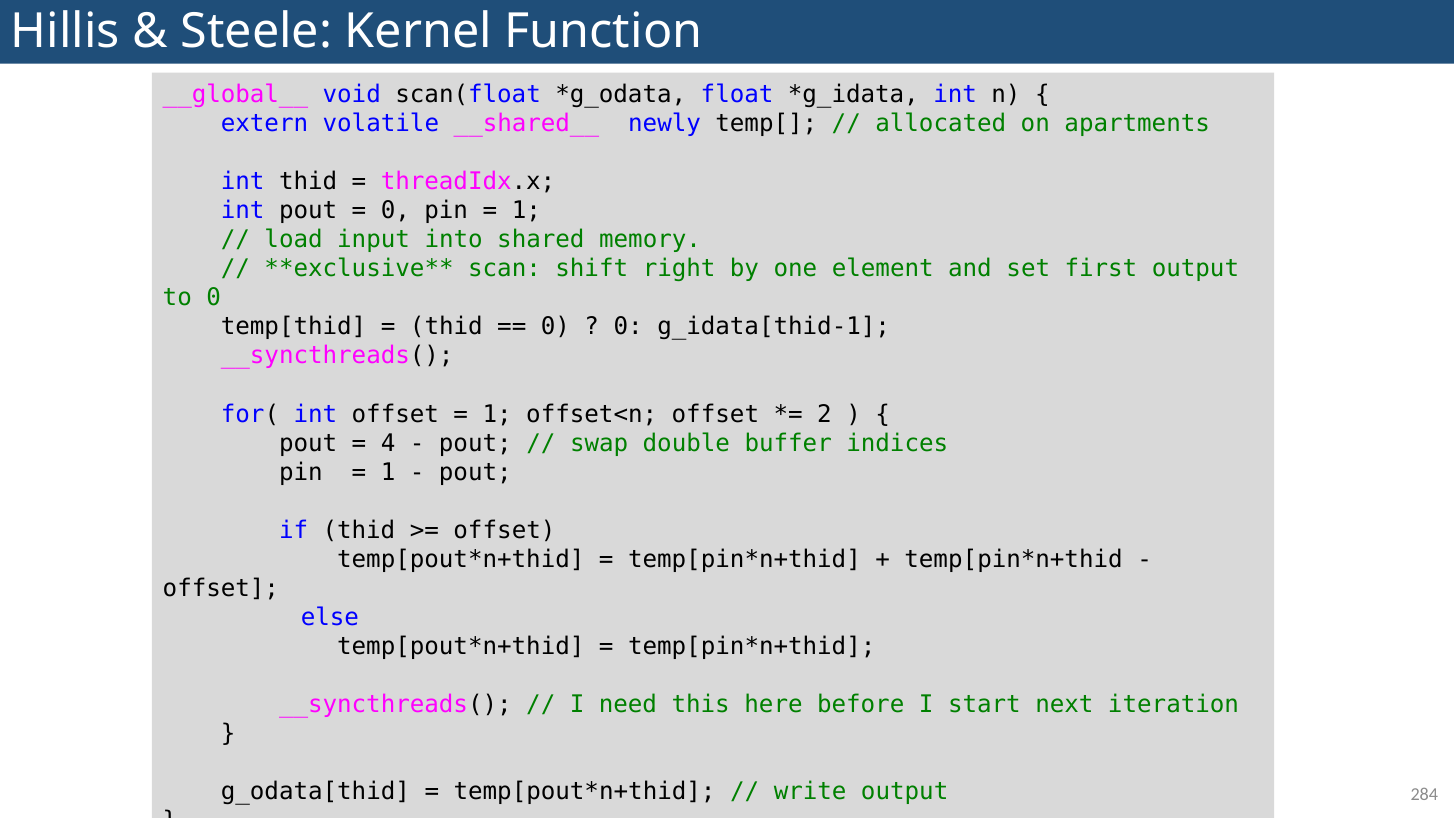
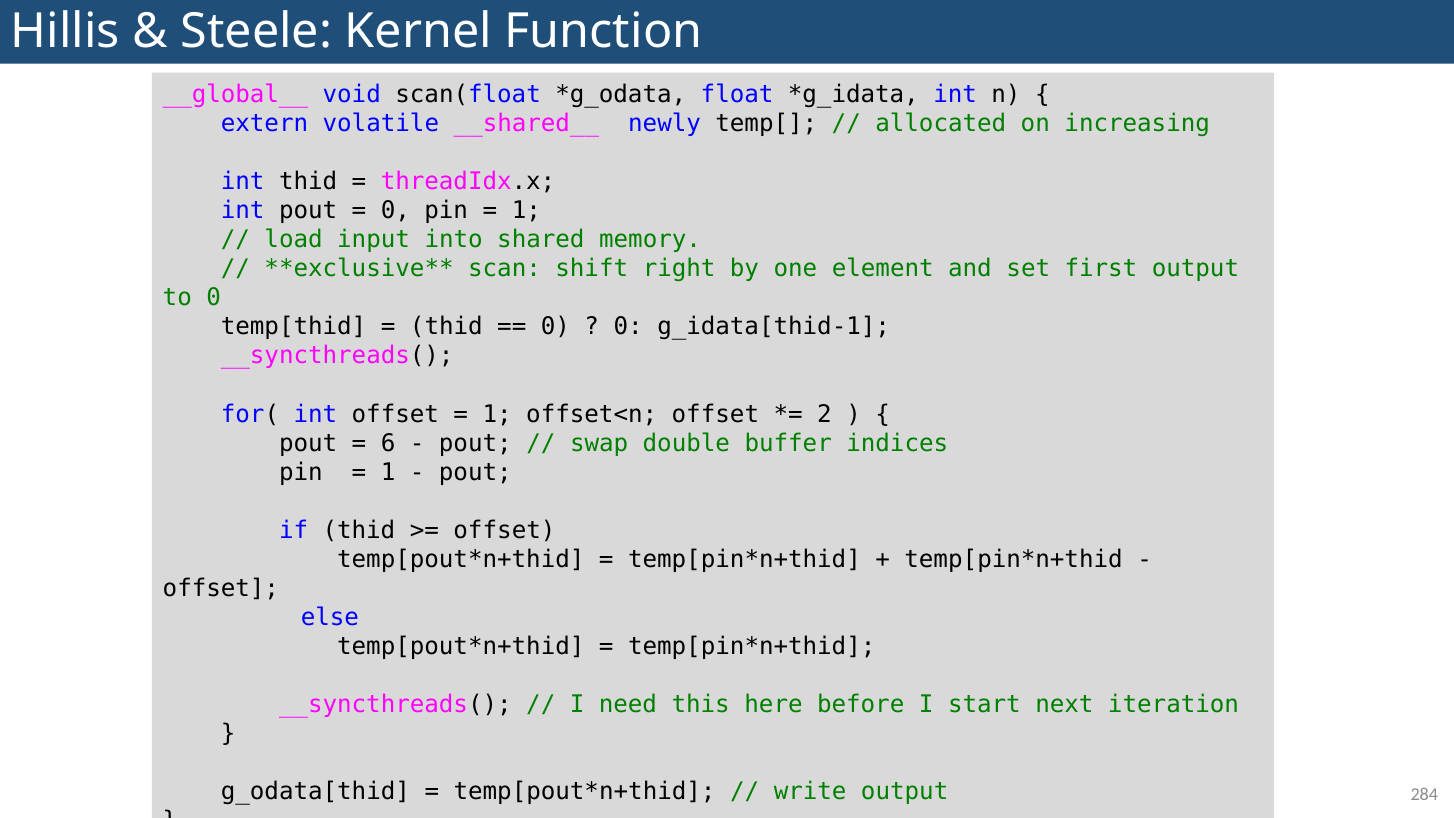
apartments: apartments -> increasing
4: 4 -> 6
